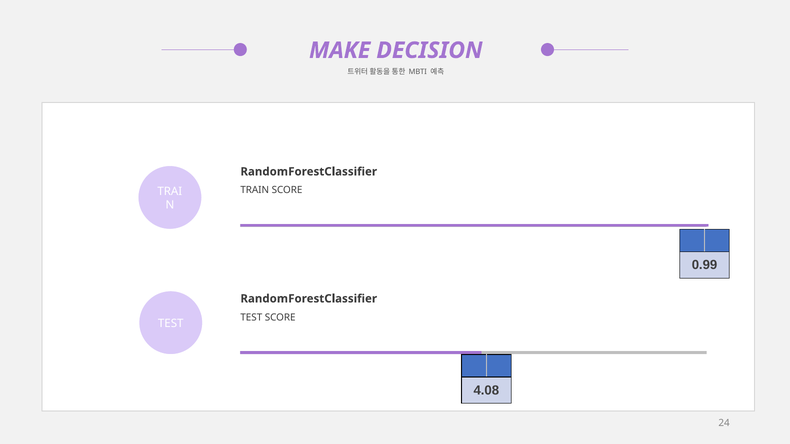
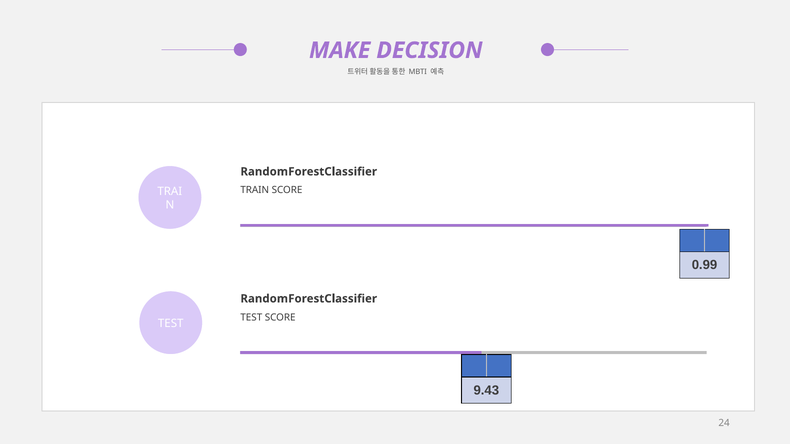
4.08: 4.08 -> 9.43
